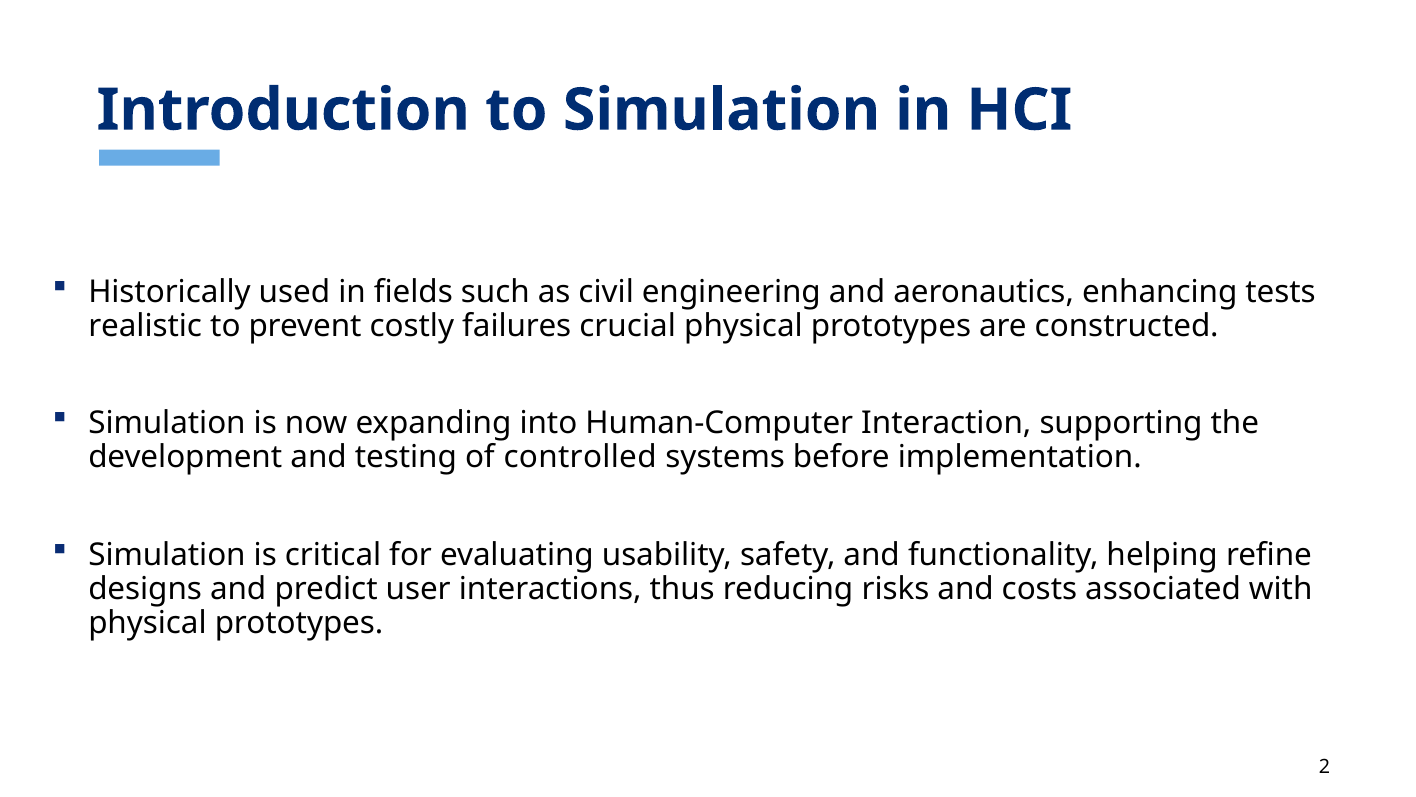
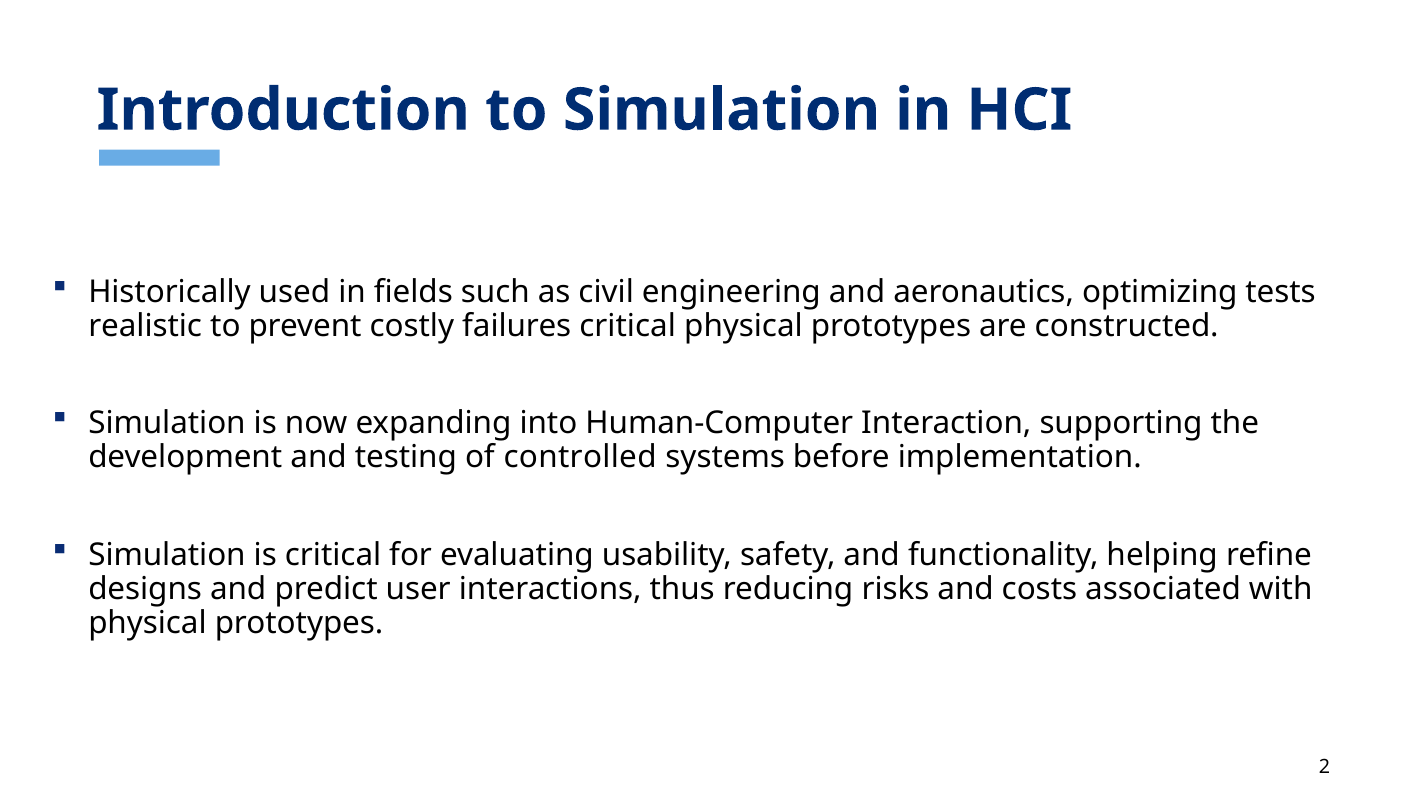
enhancing: enhancing -> optimizing
failures crucial: crucial -> critical
